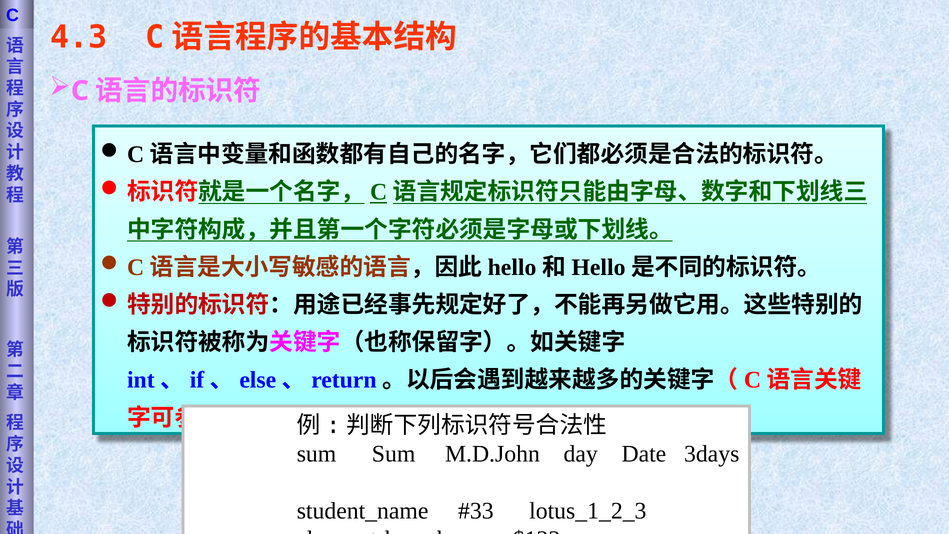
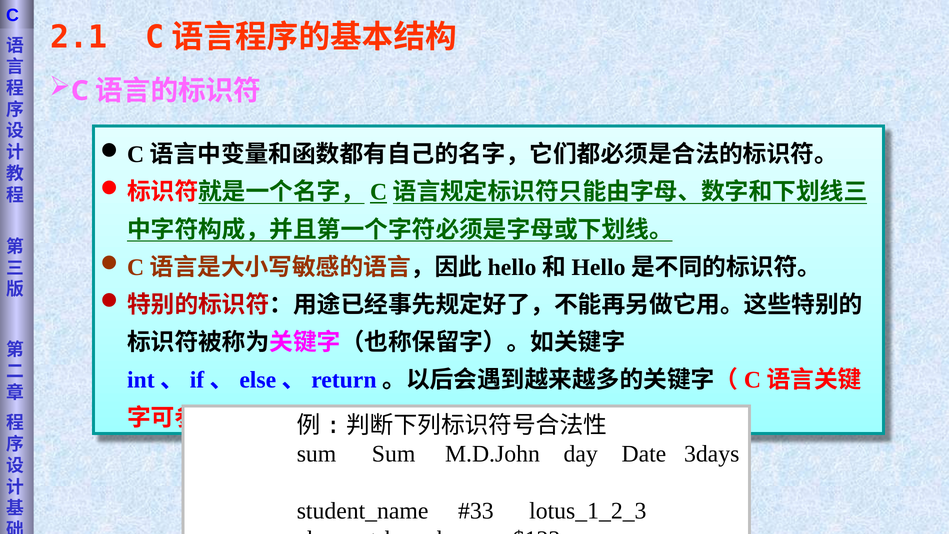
4.3: 4.3 -> 2.1
